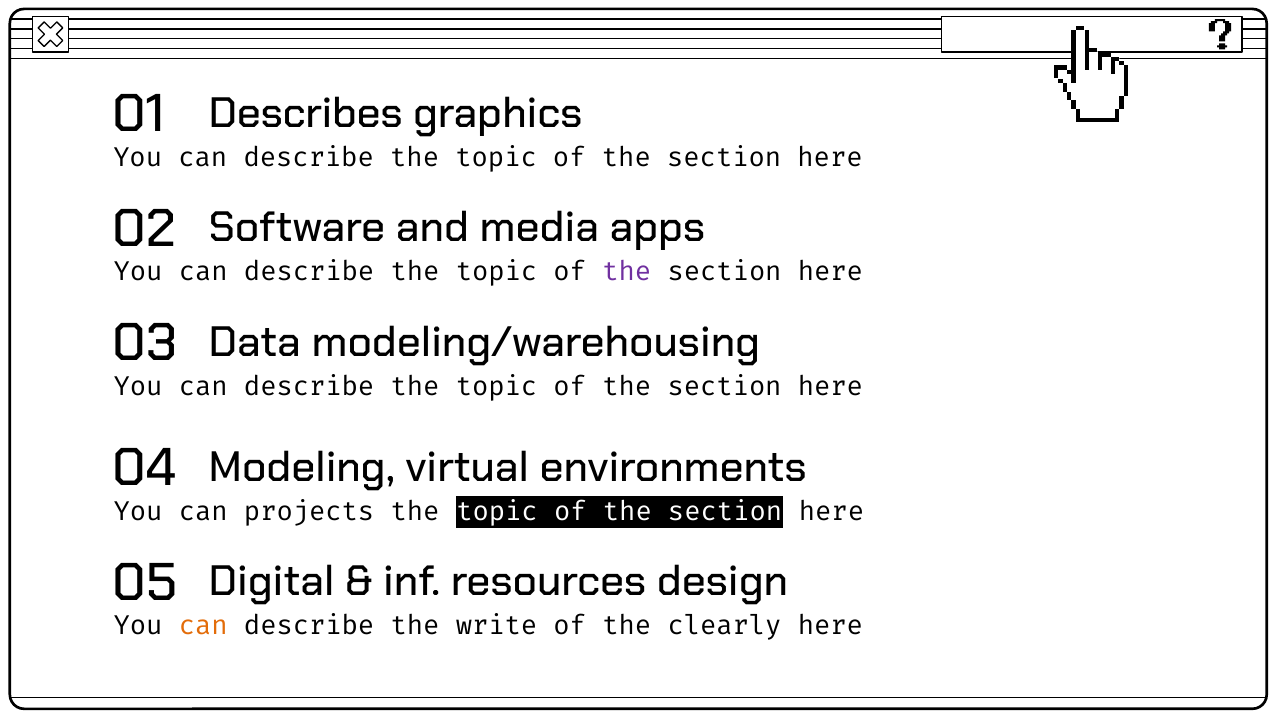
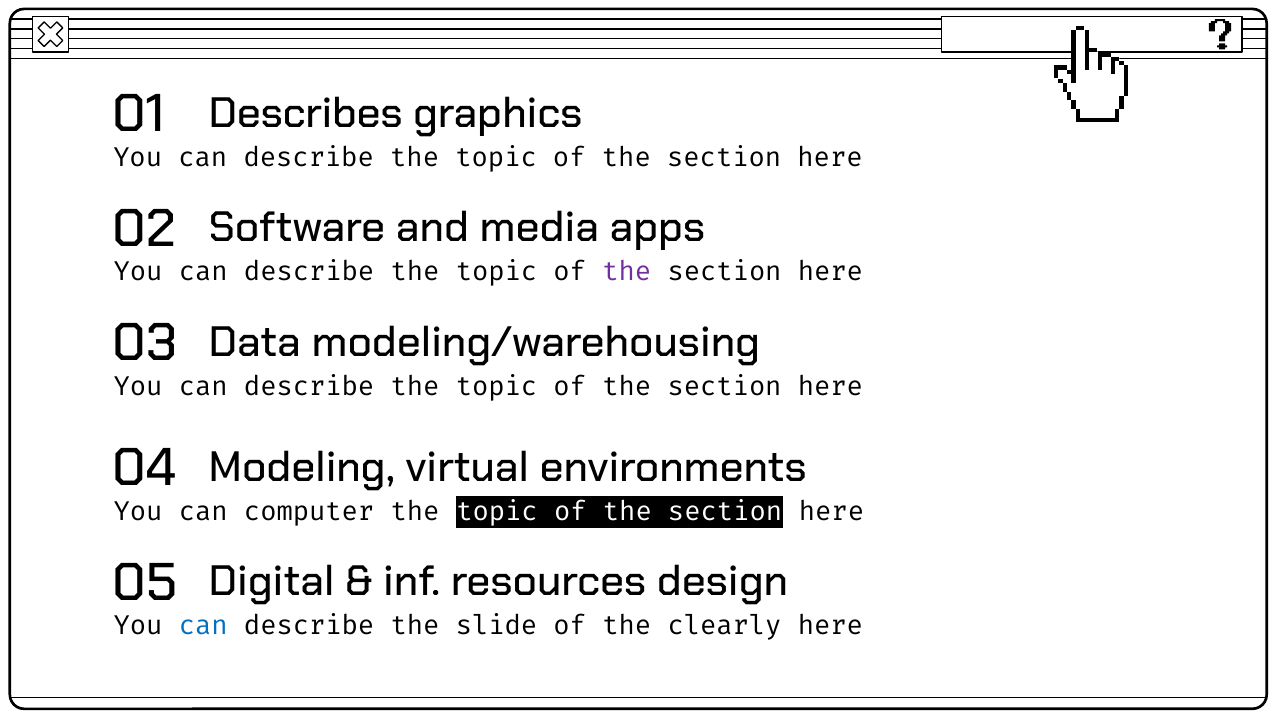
projects: projects -> computer
can at (203, 626) colour: orange -> blue
write: write -> slide
